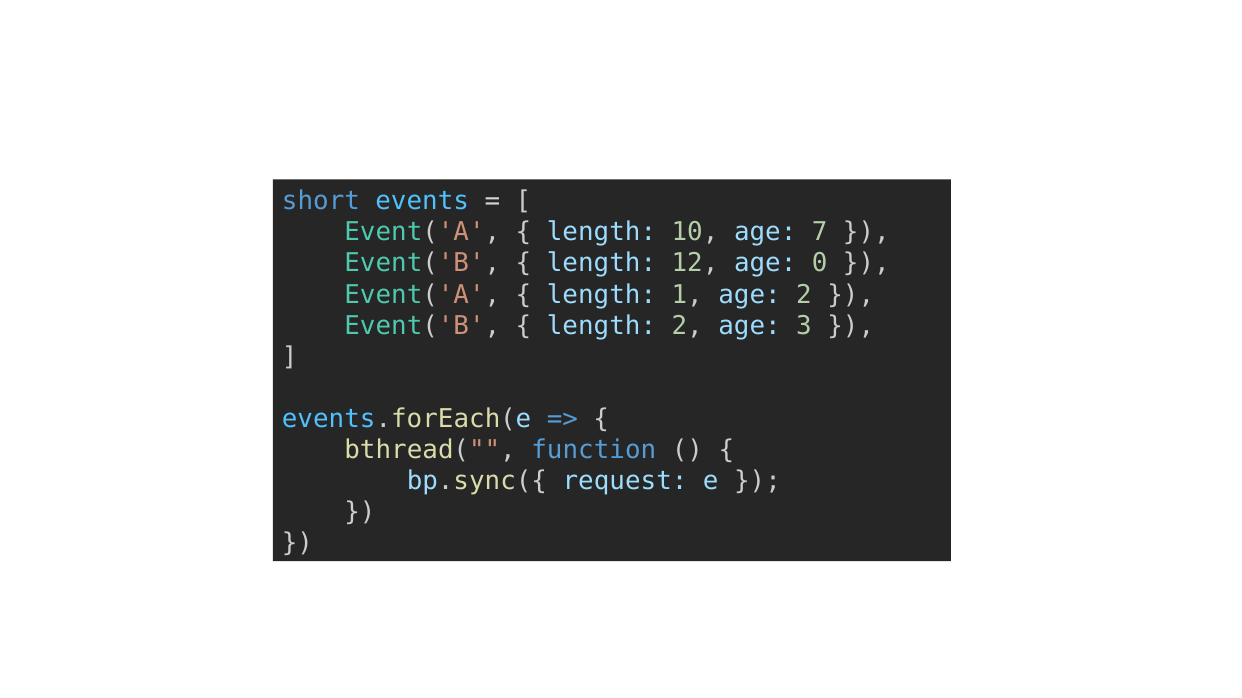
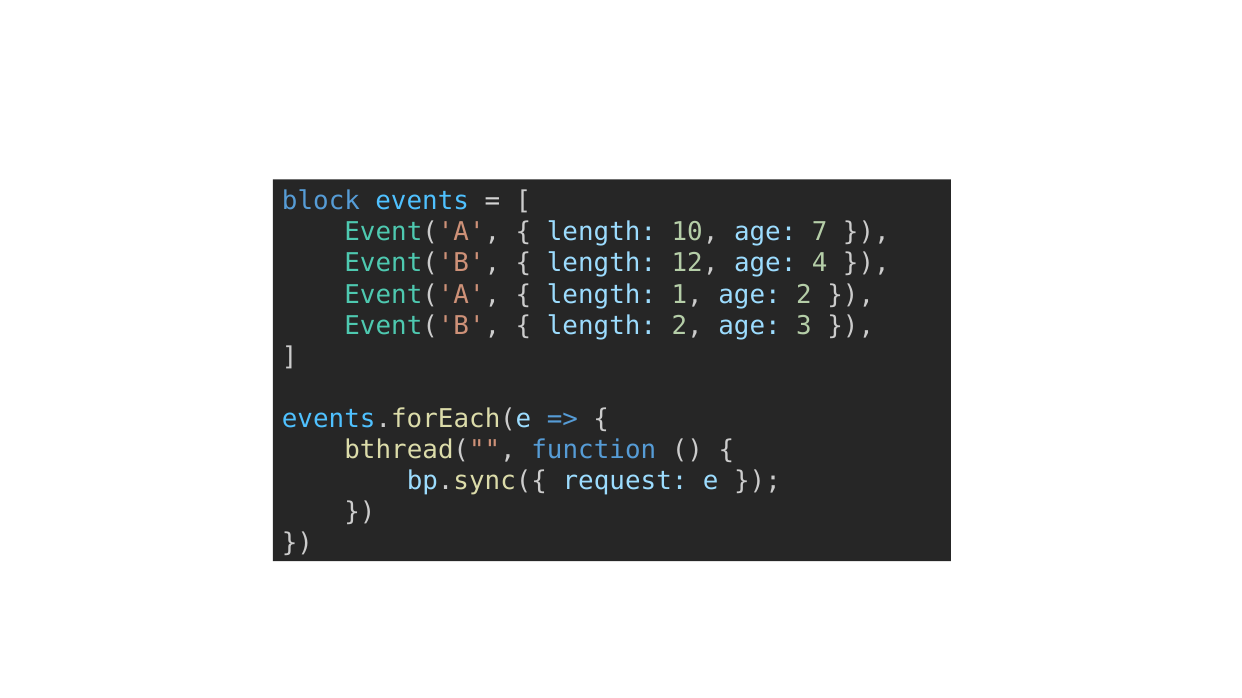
short: short -> block
0: 0 -> 4
